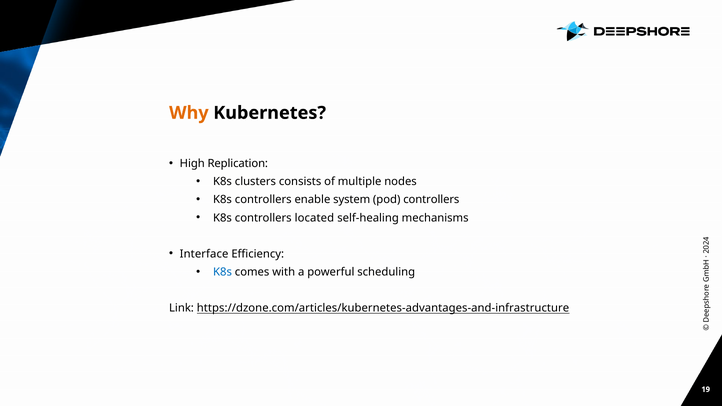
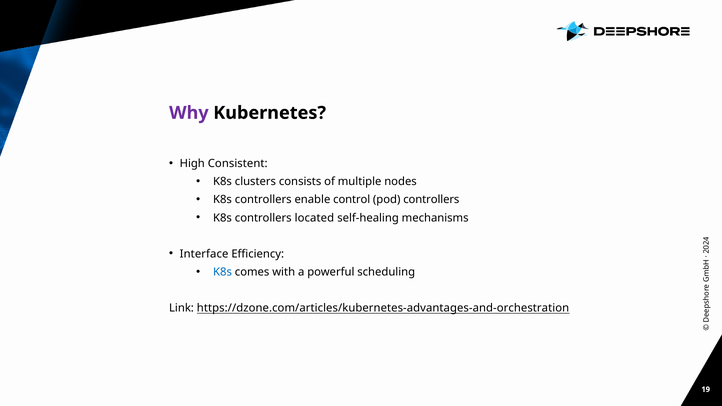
Why colour: orange -> purple
Replication: Replication -> Consistent
system: system -> control
https://dzone.com/articles/kubernetes-advantages-and-infrastructure: https://dzone.com/articles/kubernetes-advantages-and-infrastructure -> https://dzone.com/articles/kubernetes-advantages-and-orchestration
